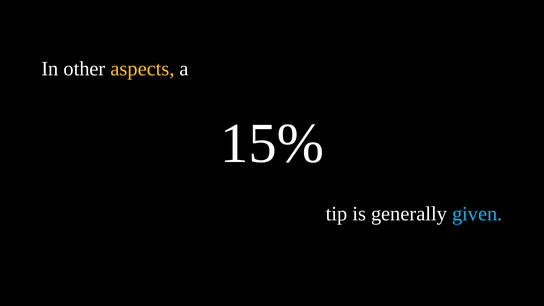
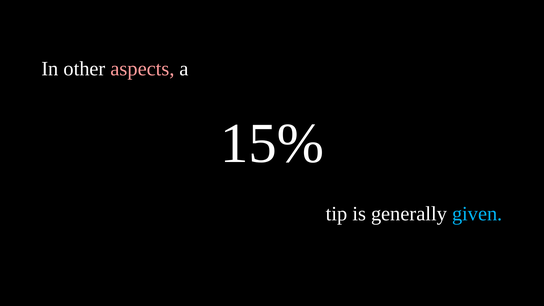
aspects colour: yellow -> pink
